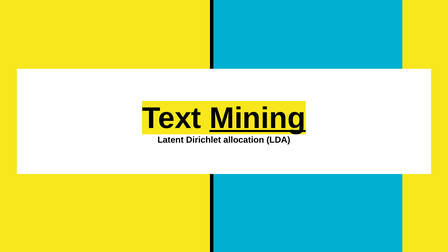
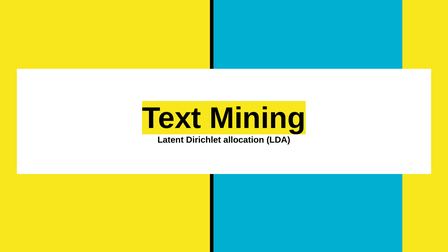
Mining underline: present -> none
